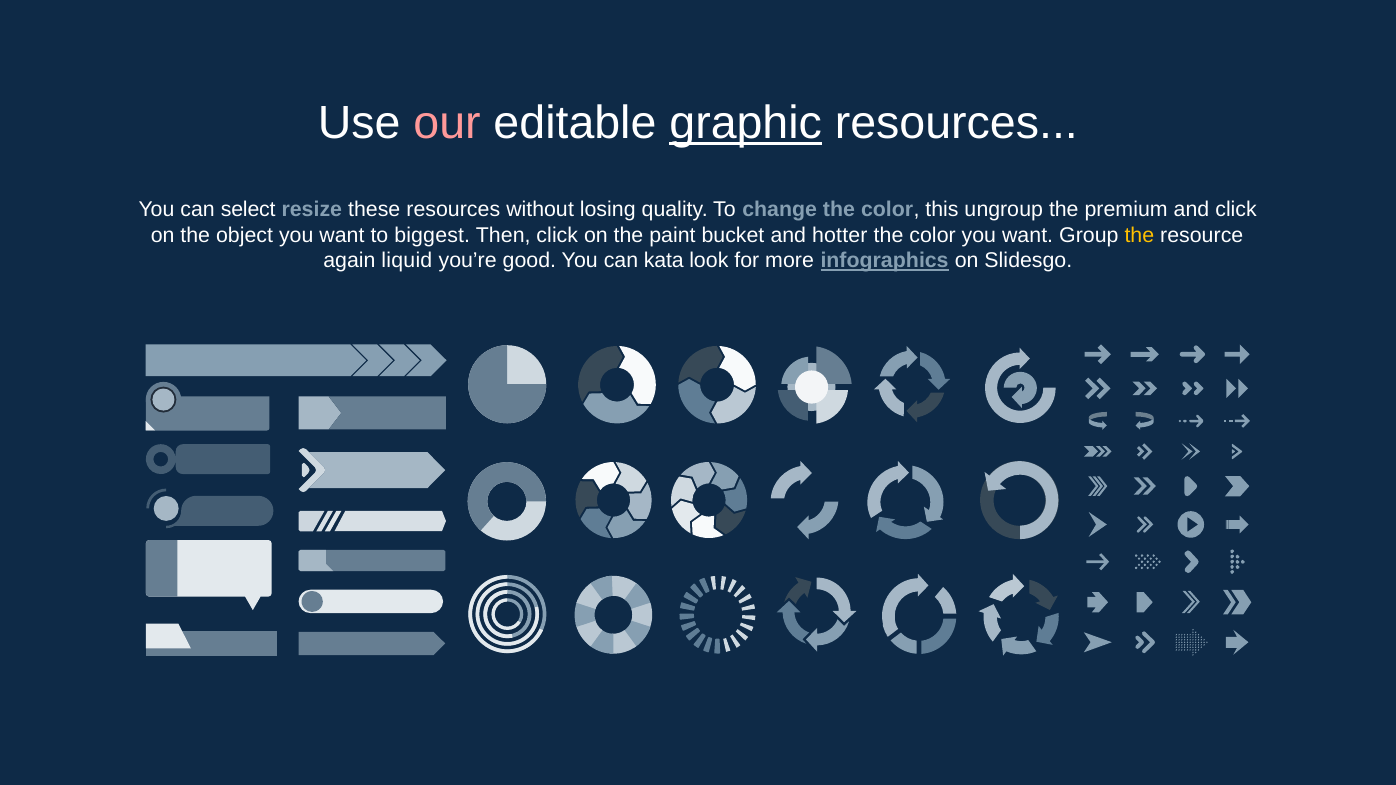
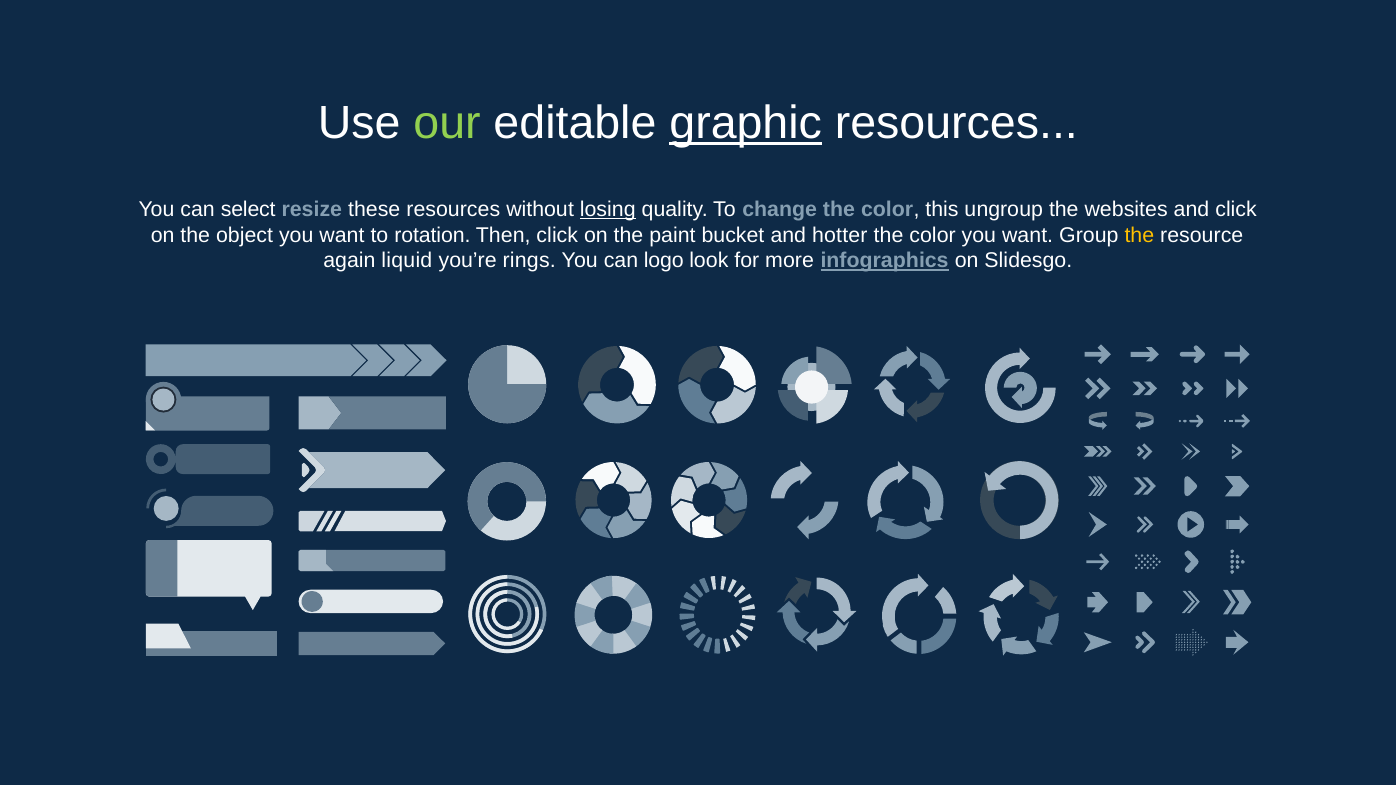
our colour: pink -> light green
losing underline: none -> present
premium: premium -> websites
biggest: biggest -> rotation
good: good -> rings
kata: kata -> logo
